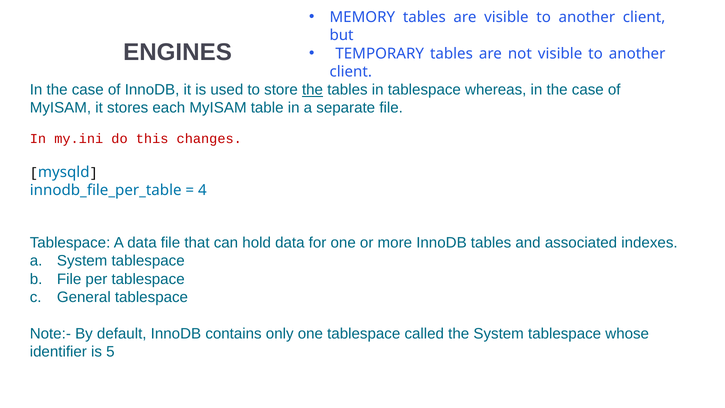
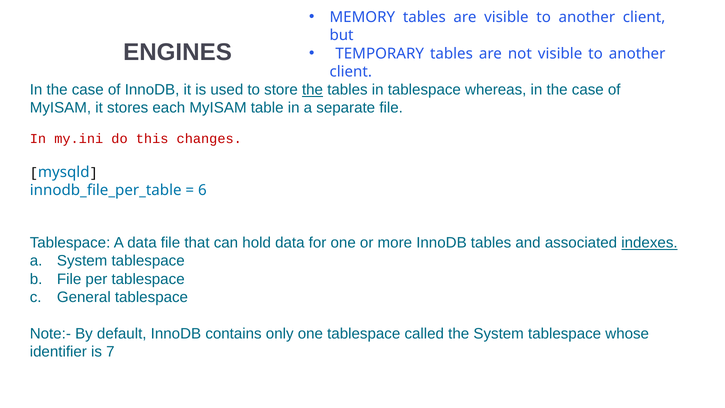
4: 4 -> 6
indexes underline: none -> present
5: 5 -> 7
